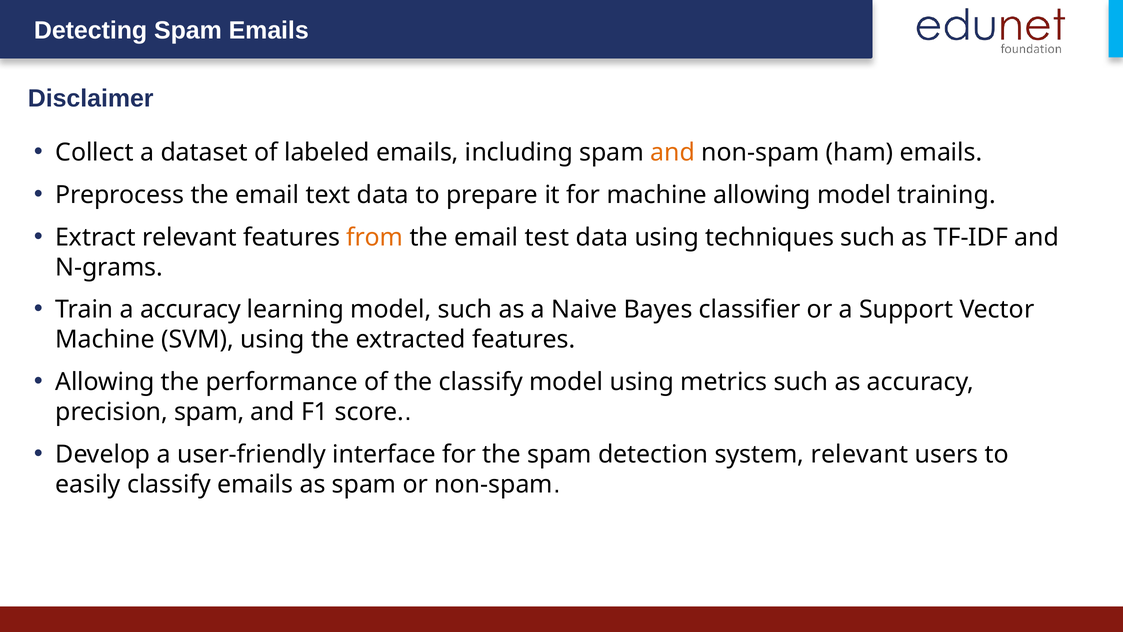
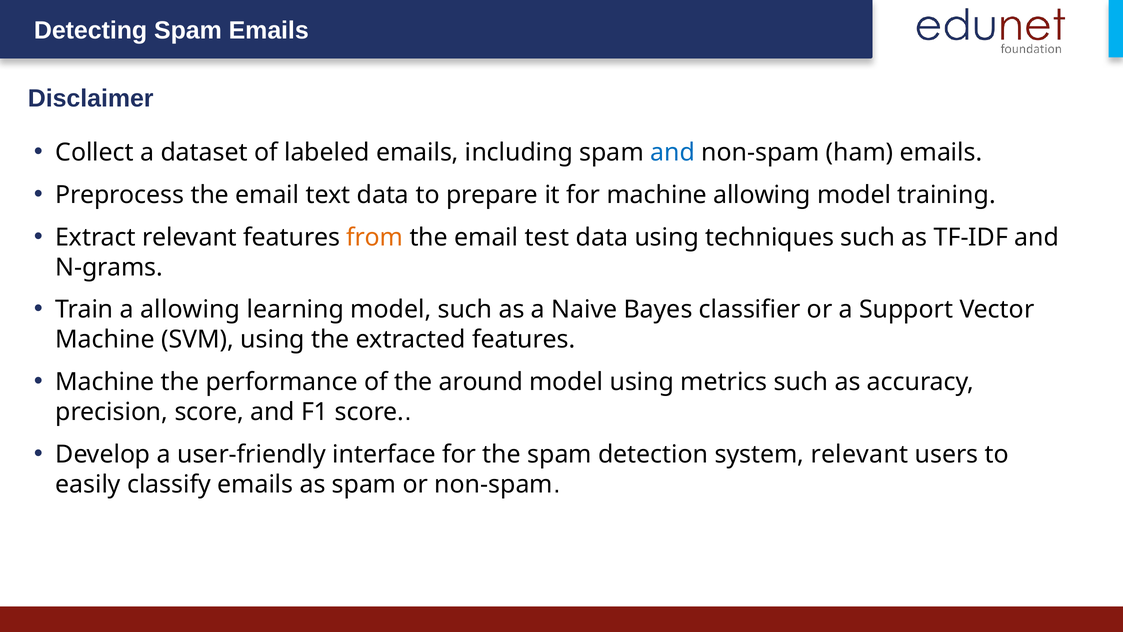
and at (673, 152) colour: orange -> blue
a accuracy: accuracy -> allowing
Allowing at (105, 382): Allowing -> Machine
the classify: classify -> around
precision spam: spam -> score
